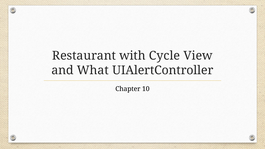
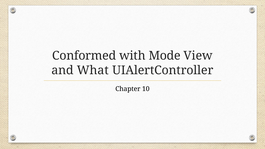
Restaurant: Restaurant -> Conformed
Cycle: Cycle -> Mode
